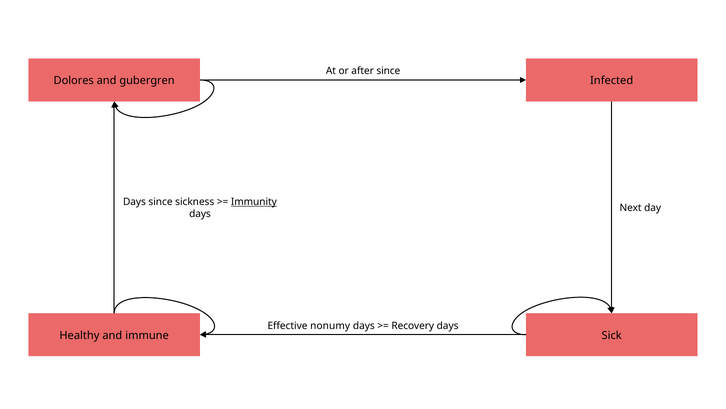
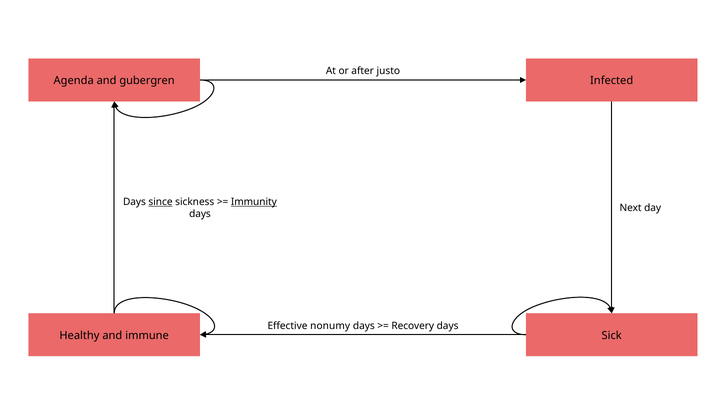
after since: since -> justo
Dolores: Dolores -> Agenda
since at (161, 202) underline: none -> present
